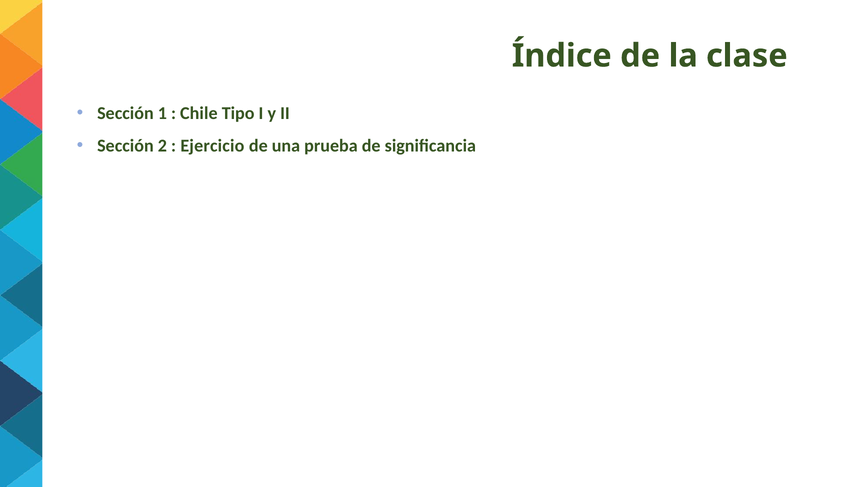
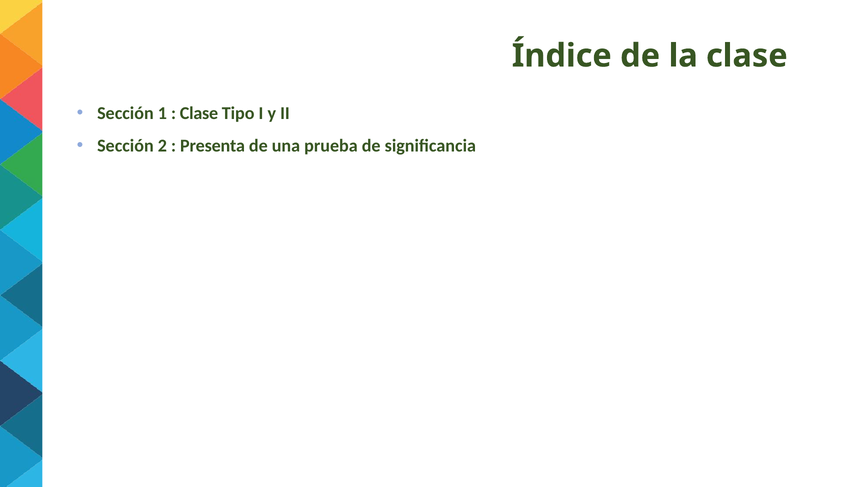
Chile at (199, 113): Chile -> Clase
Ejercicio: Ejercicio -> Presenta
